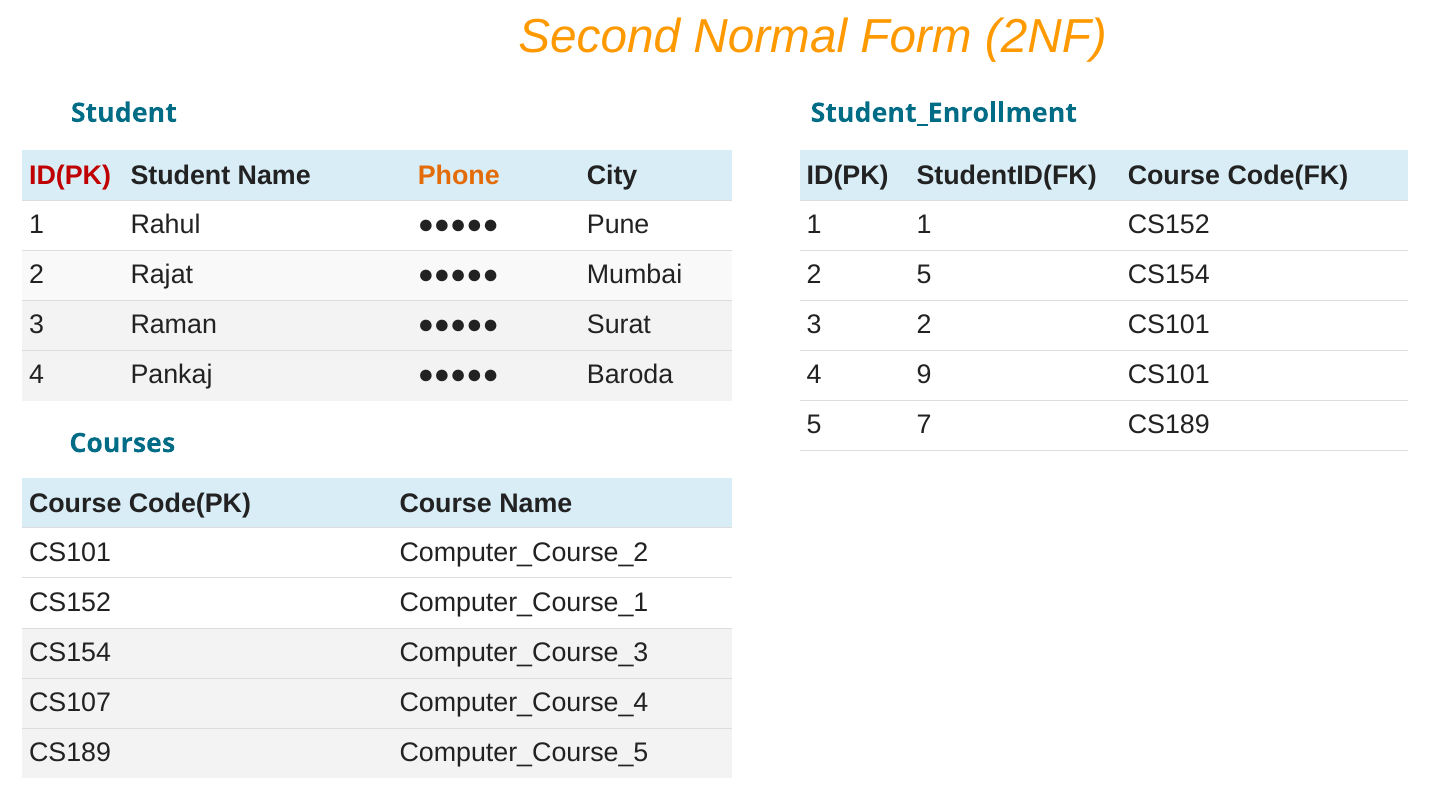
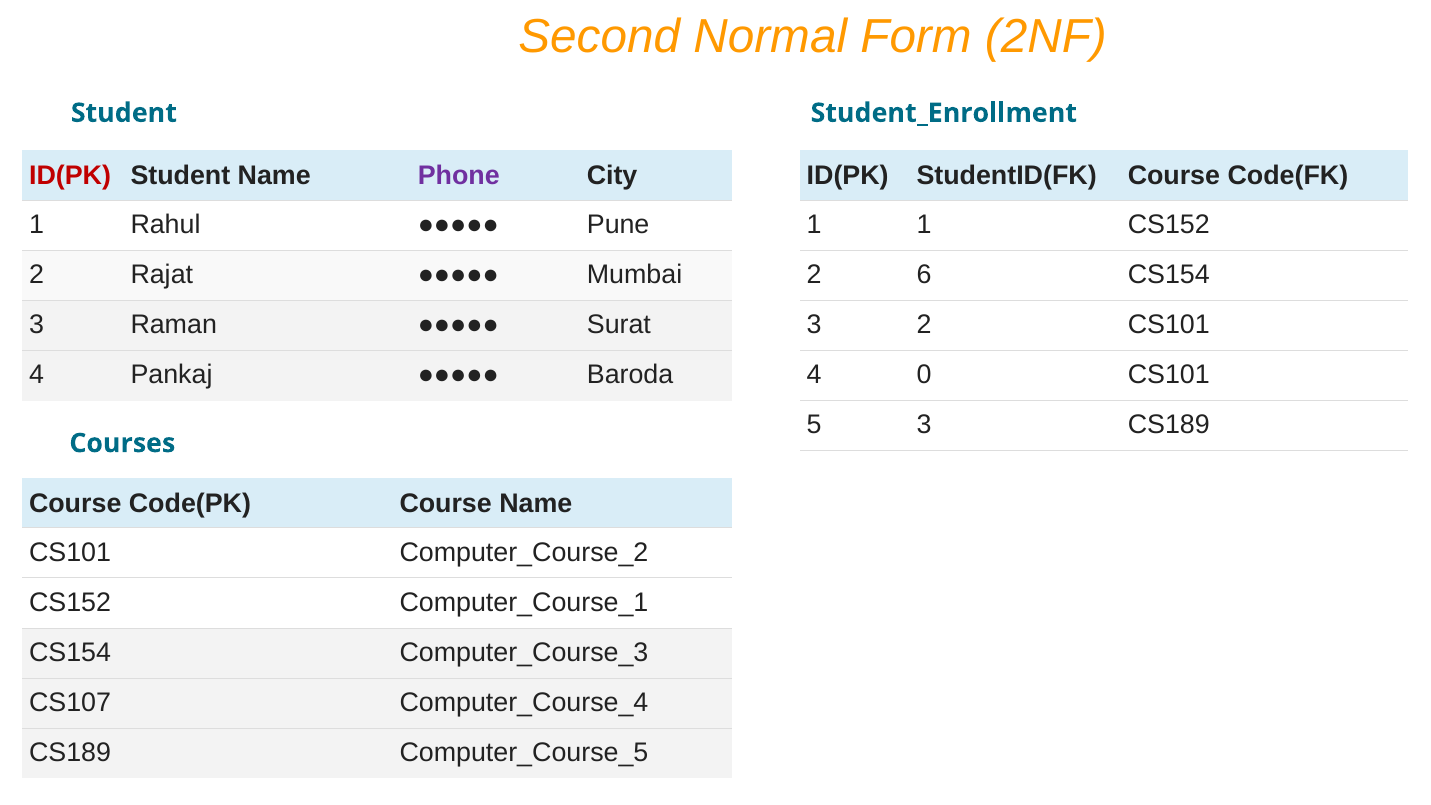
Phone colour: orange -> purple
2 5: 5 -> 6
9: 9 -> 0
5 7: 7 -> 3
